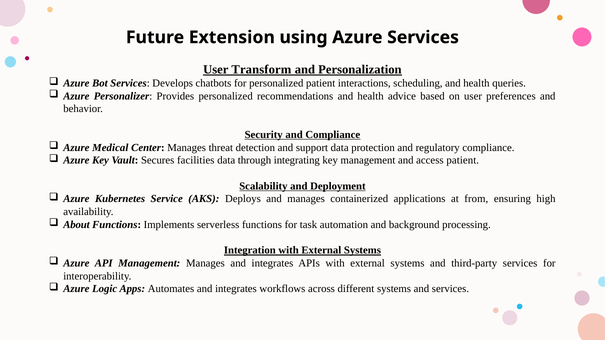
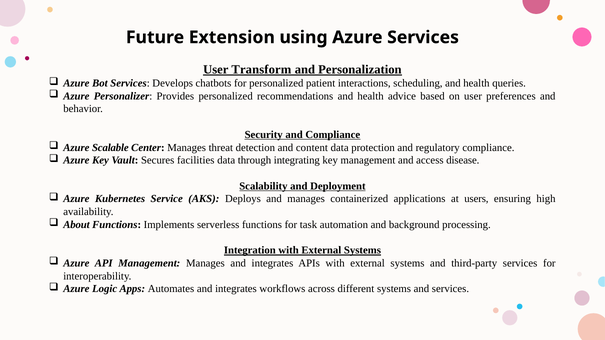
Medical: Medical -> Scalable
support: support -> content
access patient: patient -> disease
from: from -> users
